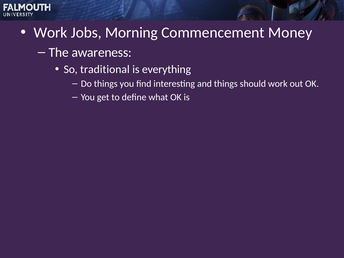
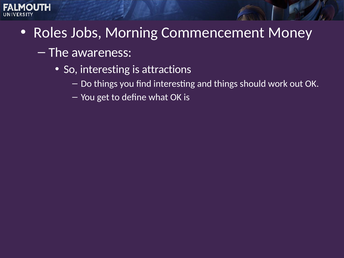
Work at (50, 33): Work -> Roles
So traditional: traditional -> interesting
everything: everything -> attractions
